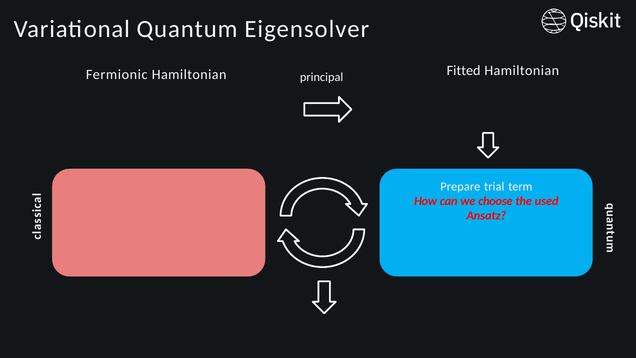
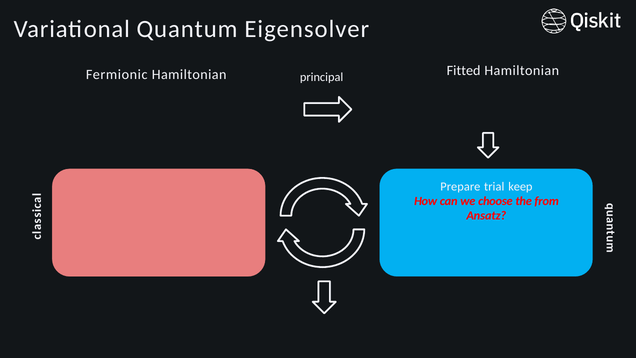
term: term -> keep
used: used -> from
